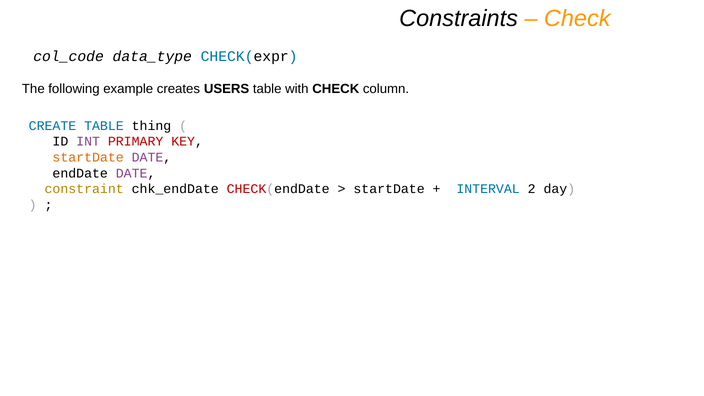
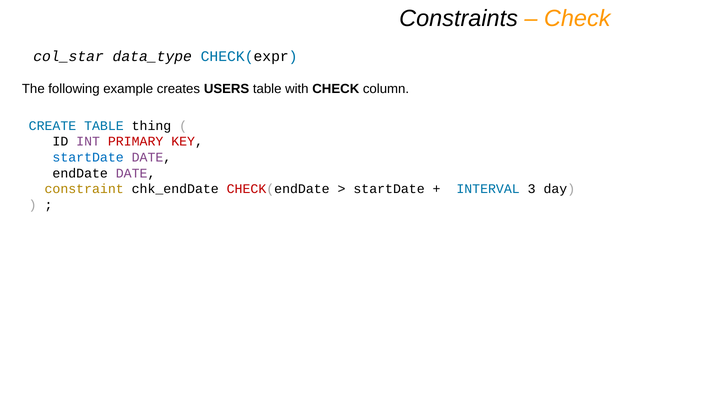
col_code: col_code -> col_star
startDate at (88, 157) colour: orange -> blue
2: 2 -> 3
